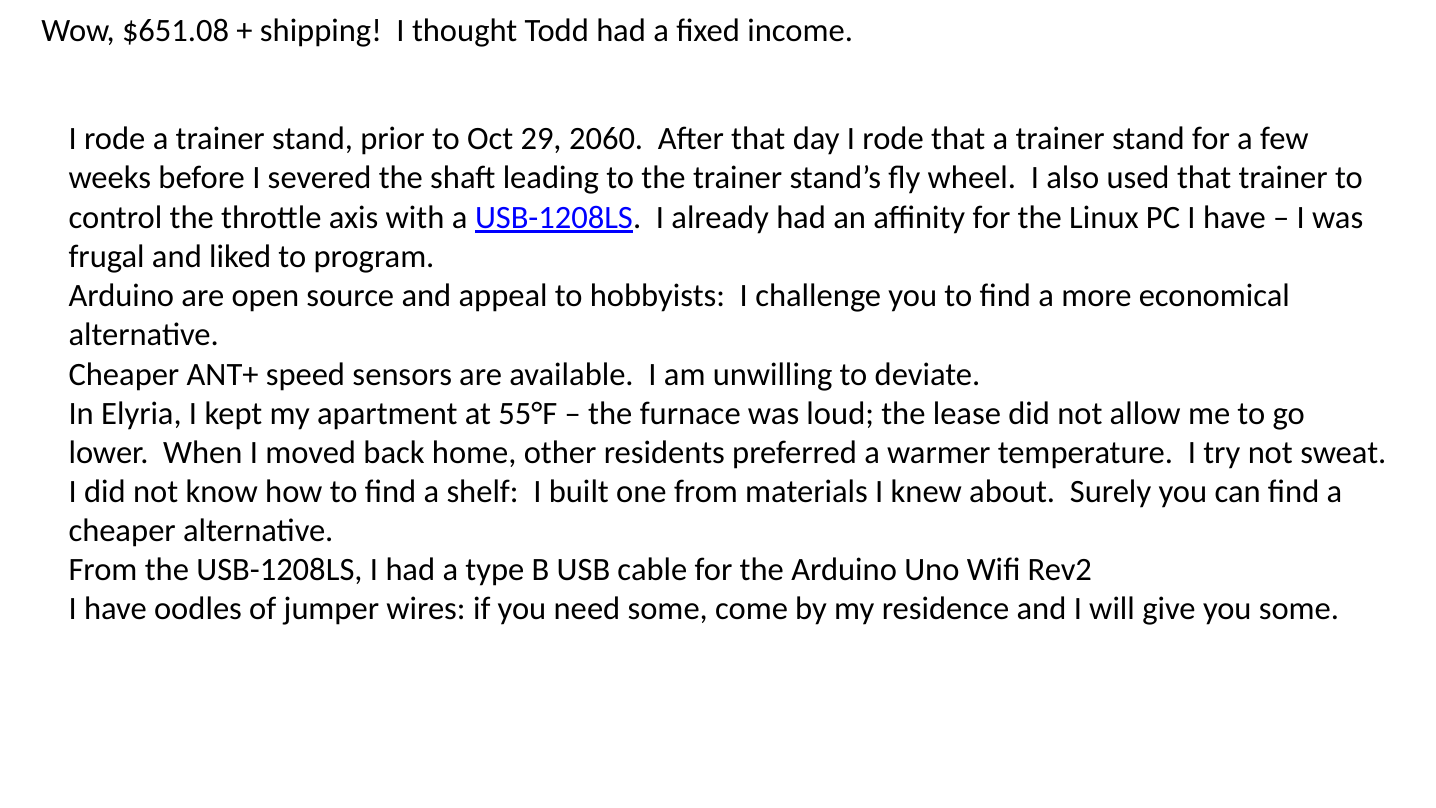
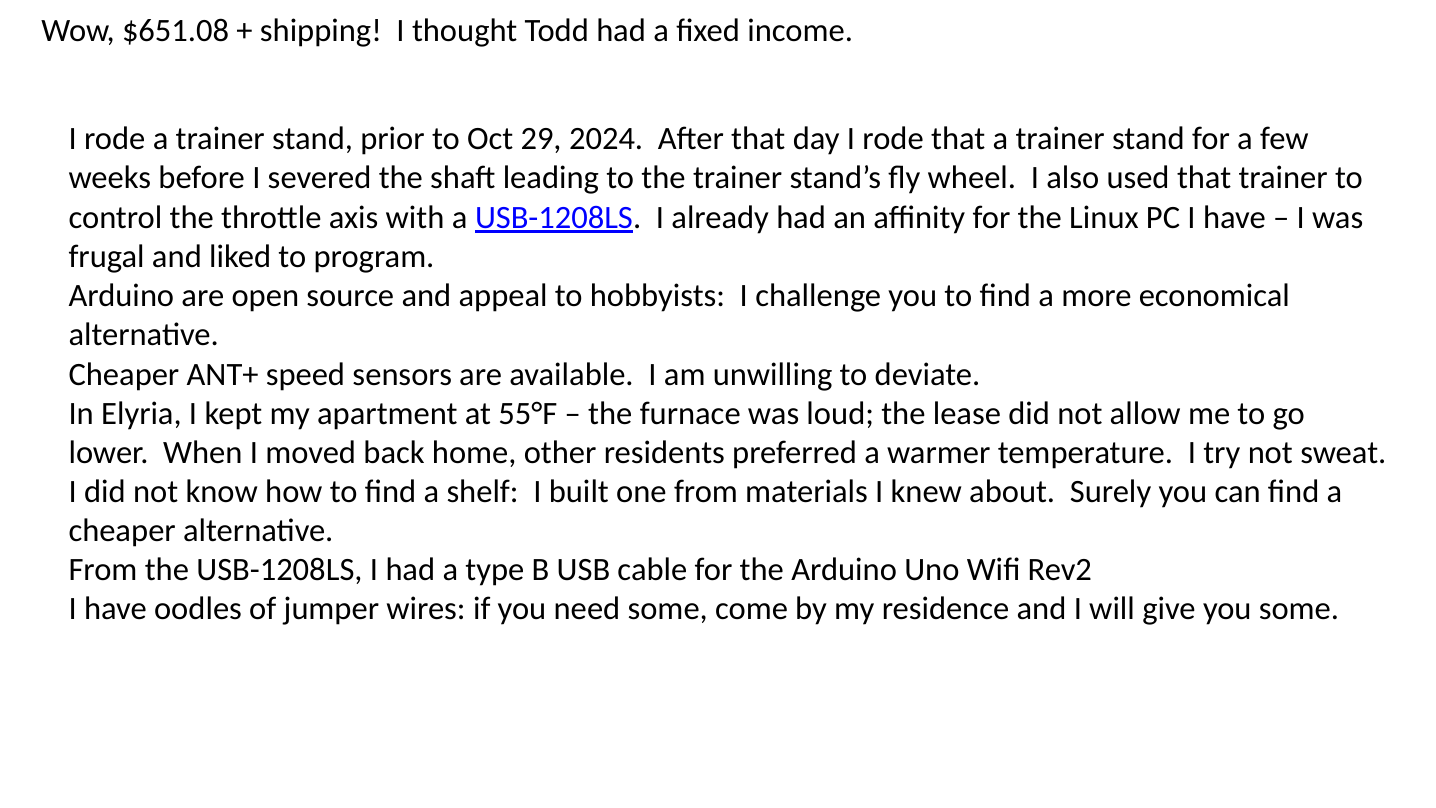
2060: 2060 -> 2024
